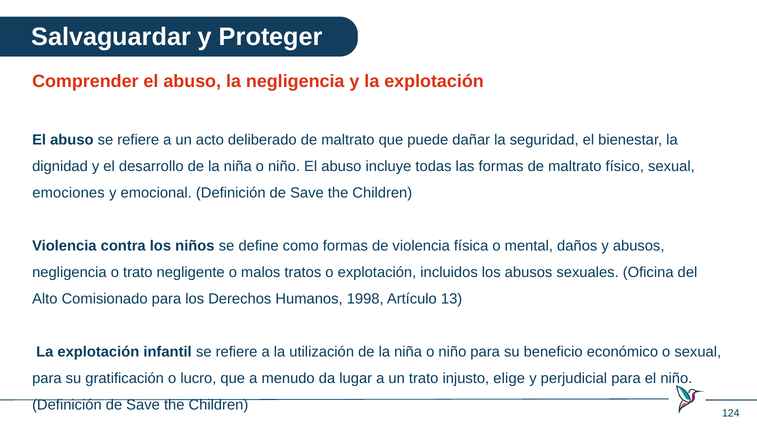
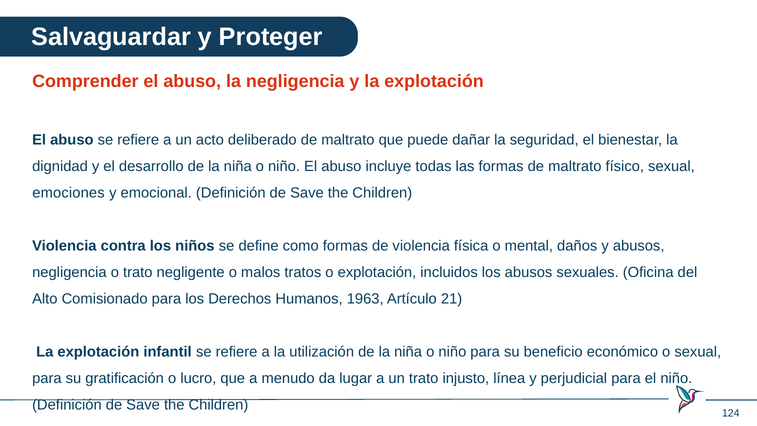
1998: 1998 -> 1963
13: 13 -> 21
elige: elige -> línea
